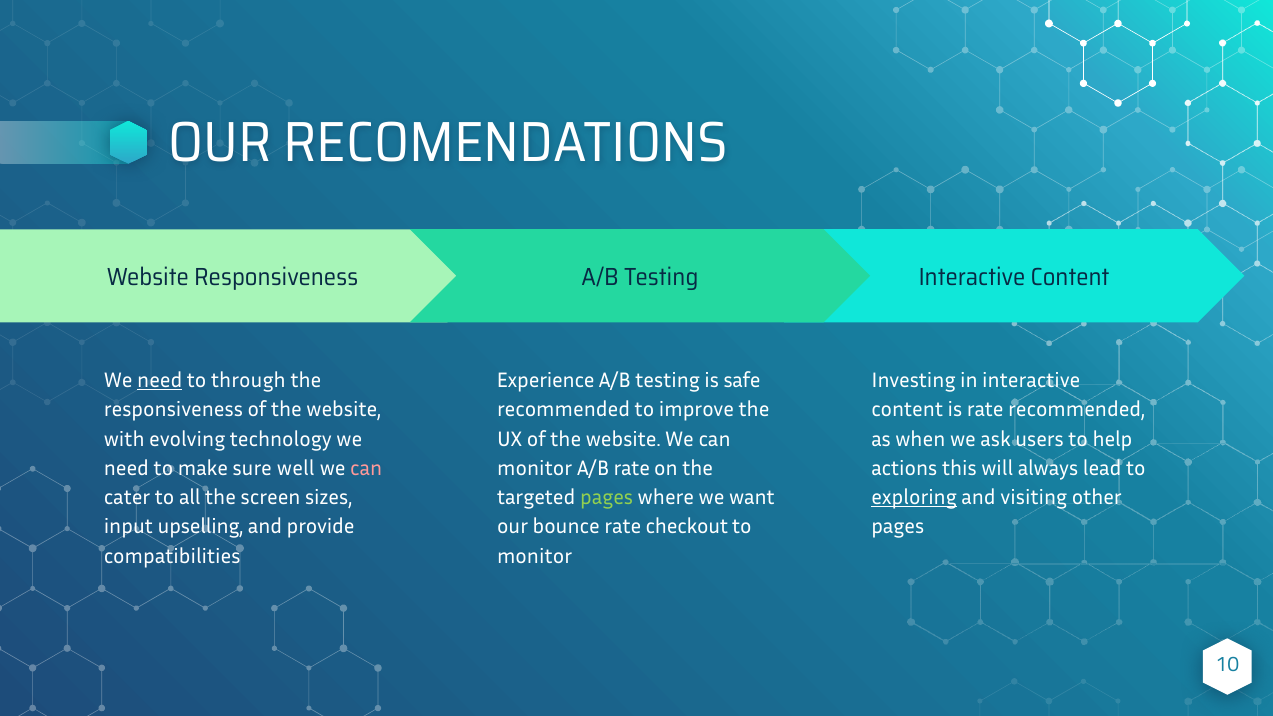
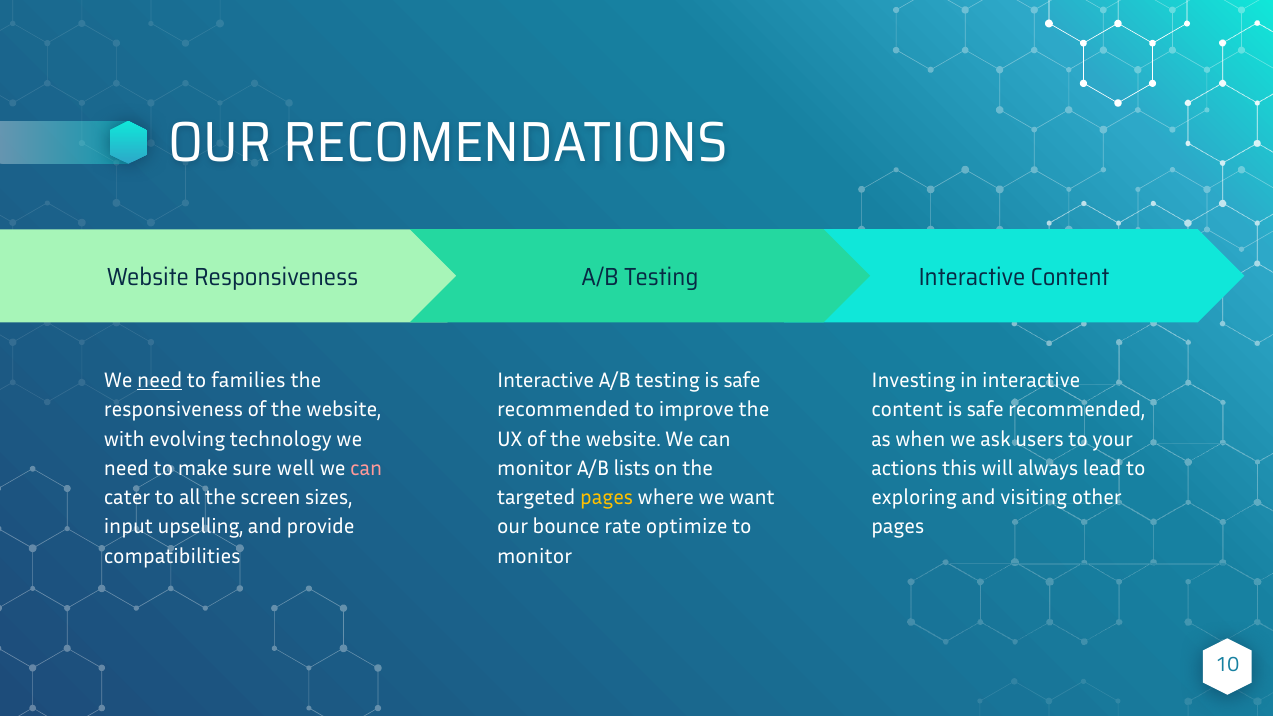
through: through -> families
Experience at (546, 381): Experience -> Interactive
content is rate: rate -> safe
help: help -> your
A/B rate: rate -> lists
pages at (607, 498) colour: light green -> yellow
exploring underline: present -> none
checkout: checkout -> optimize
